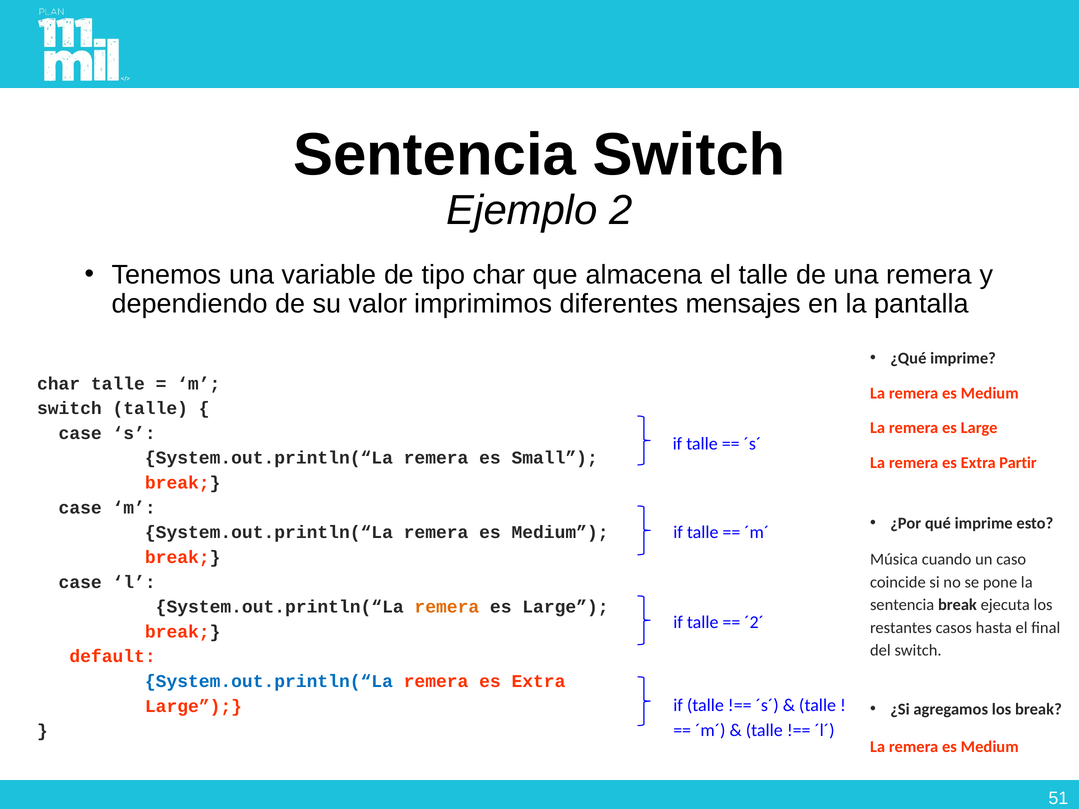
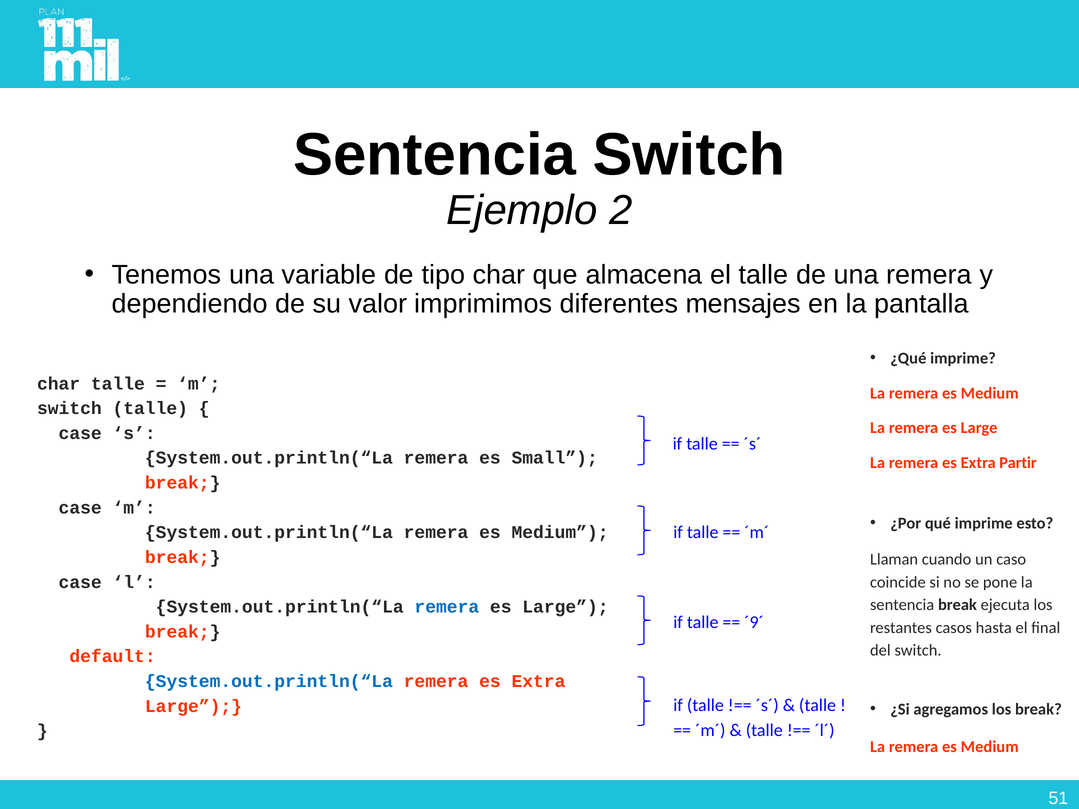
Música: Música -> Llaman
remera at (447, 607) colour: orange -> blue
´2´: ´2´ -> ´9´
